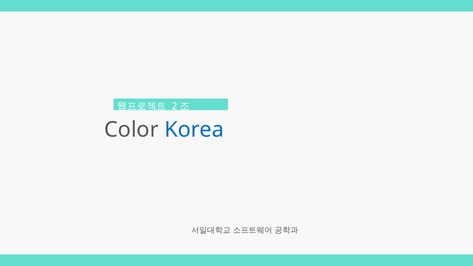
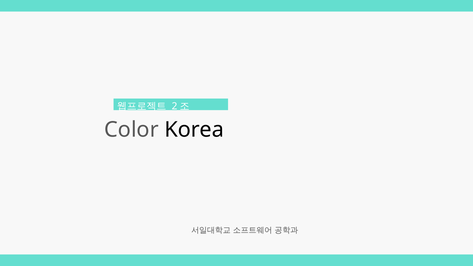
Korea colour: blue -> black
